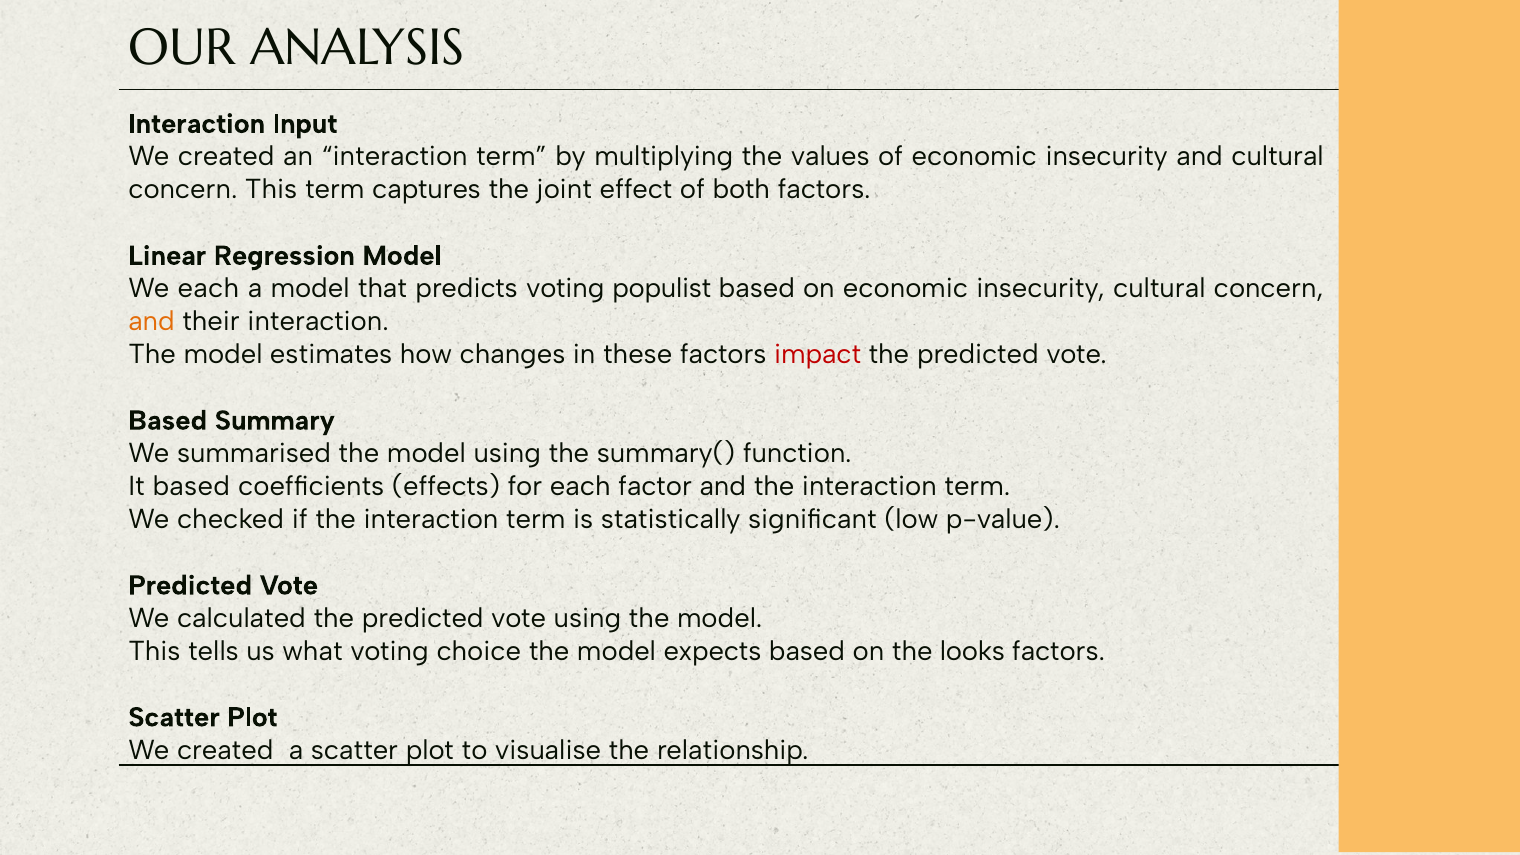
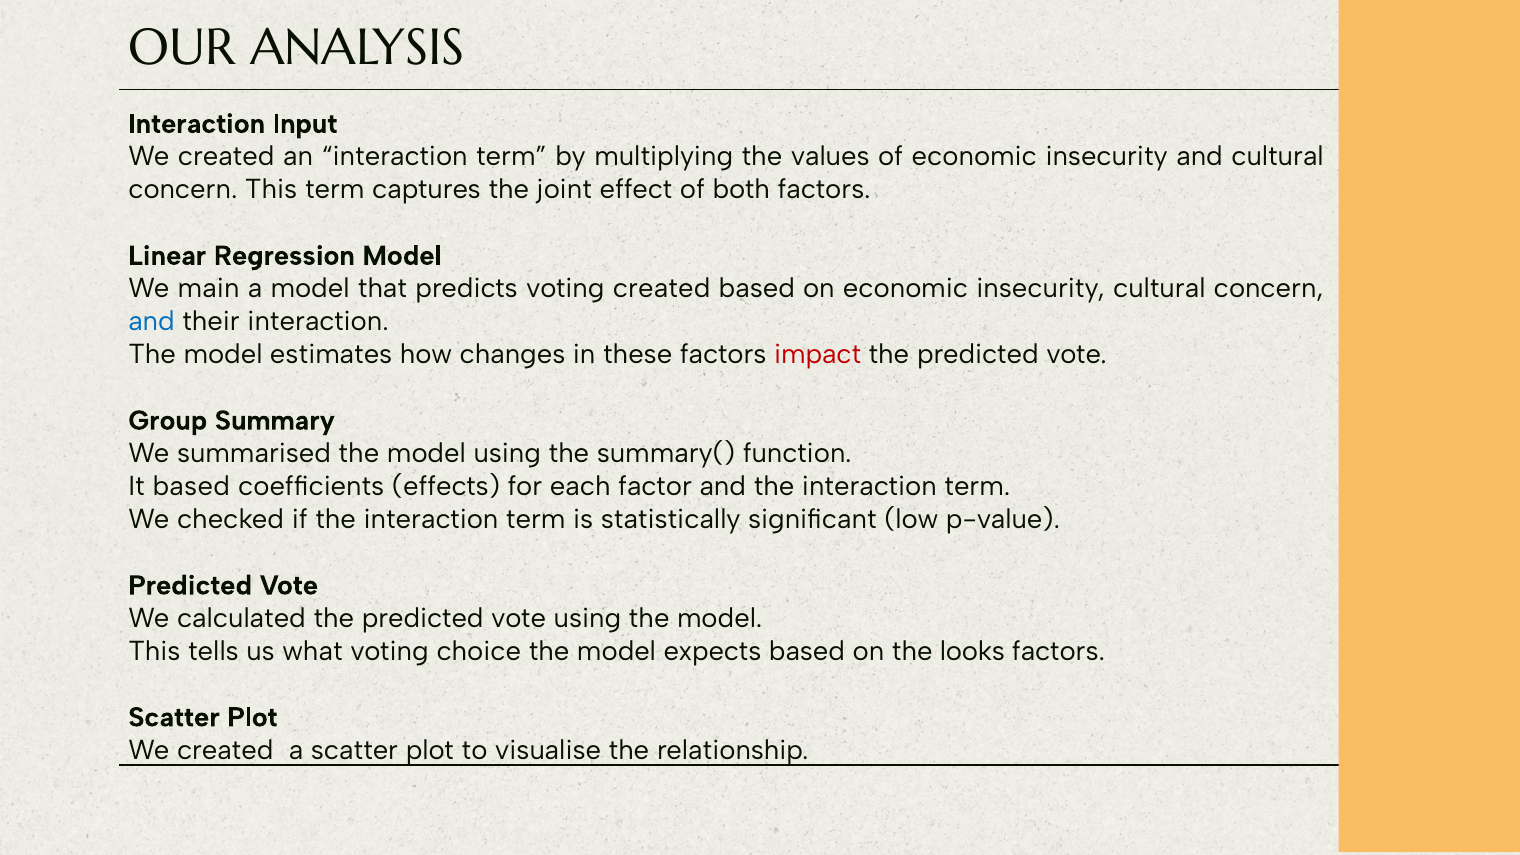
We each: each -> main
voting populist: populist -> created
and at (151, 322) colour: orange -> blue
Based at (168, 421): Based -> Group
